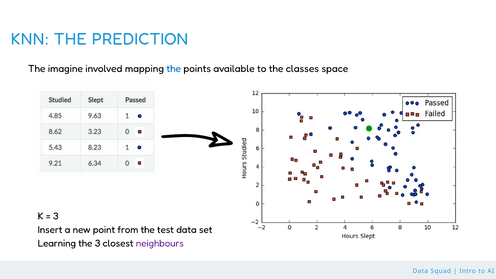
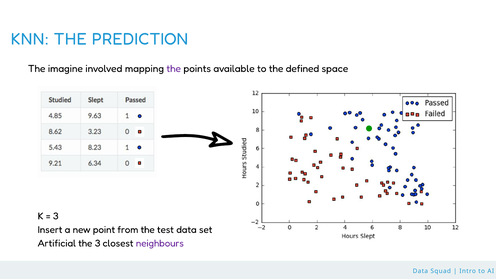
the at (174, 69) colour: blue -> purple
classes: classes -> defined
Learning: Learning -> Artificial
